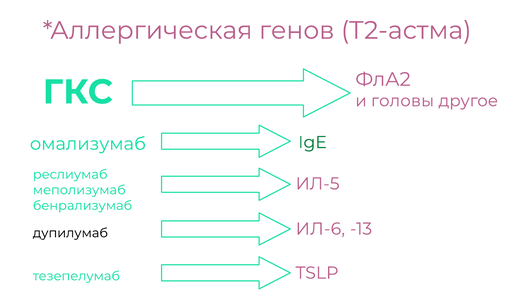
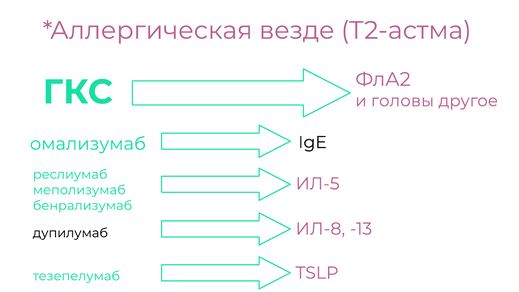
генов: генов -> везде
IgE colour: green -> black
ИЛ-6: ИЛ-6 -> ИЛ-8
